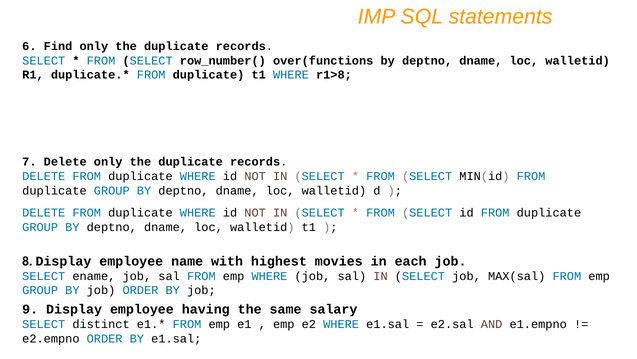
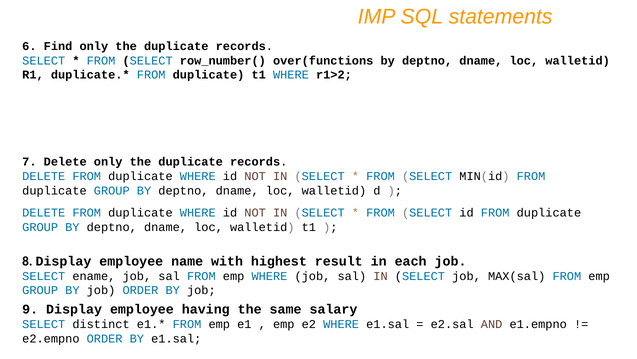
r1>8: r1>8 -> r1>2
movies: movies -> result
